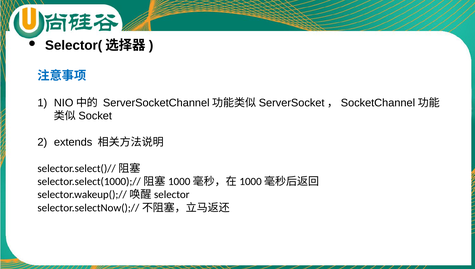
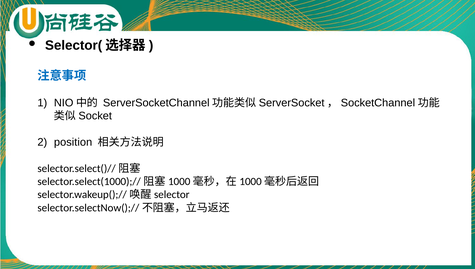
extends: extends -> position
